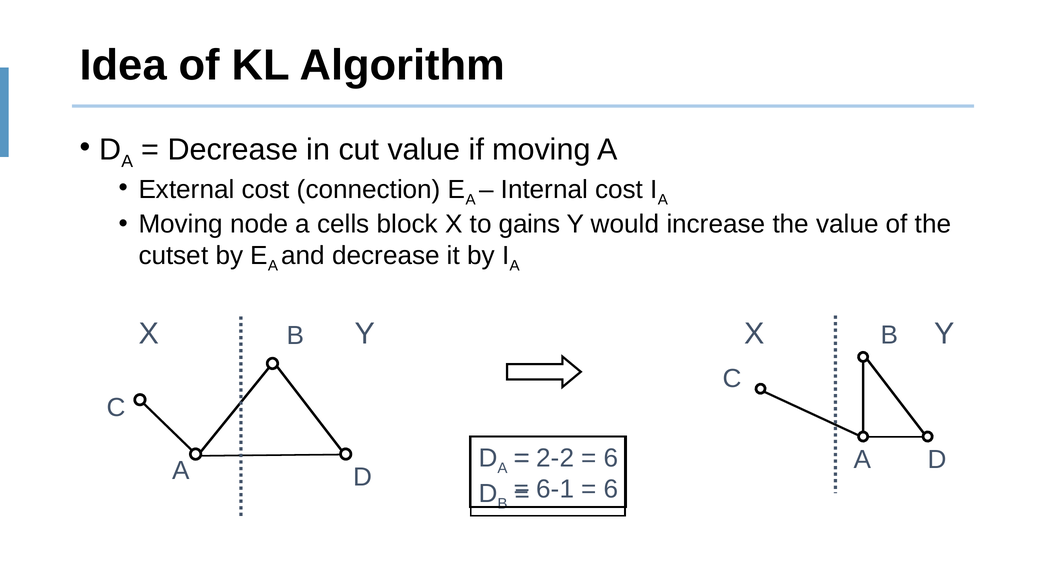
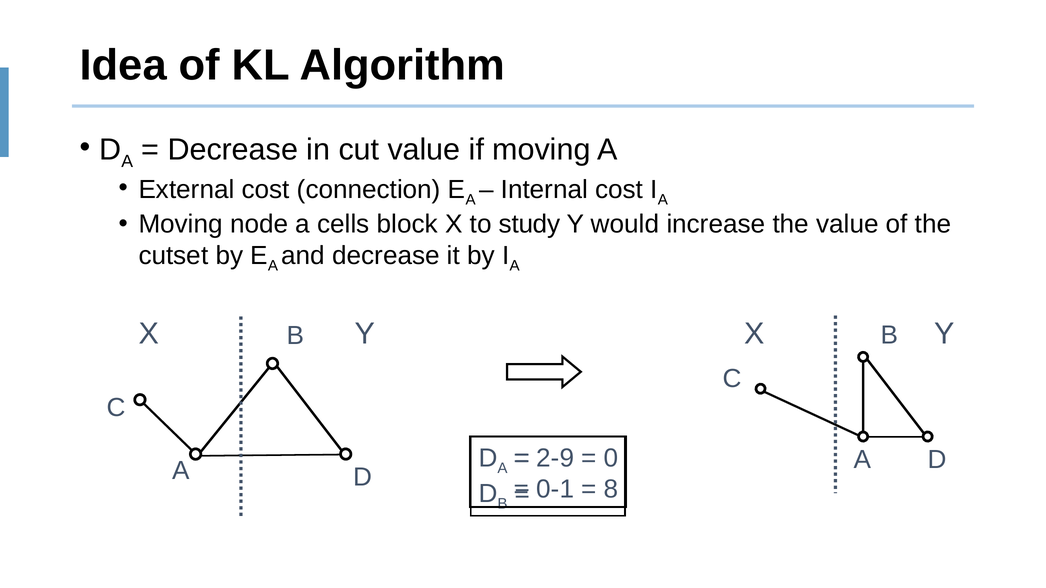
gains: gains -> study
2-2: 2-2 -> 2-9
6 at (611, 458): 6 -> 0
6-1: 6-1 -> 0-1
6 at (611, 490): 6 -> 8
